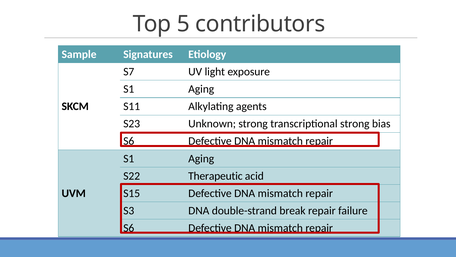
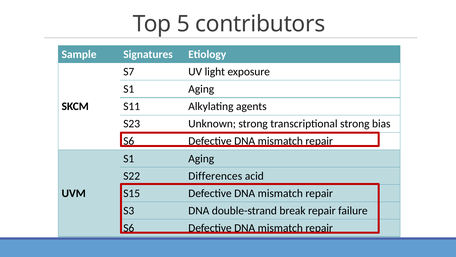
Therapeutic: Therapeutic -> Differences
